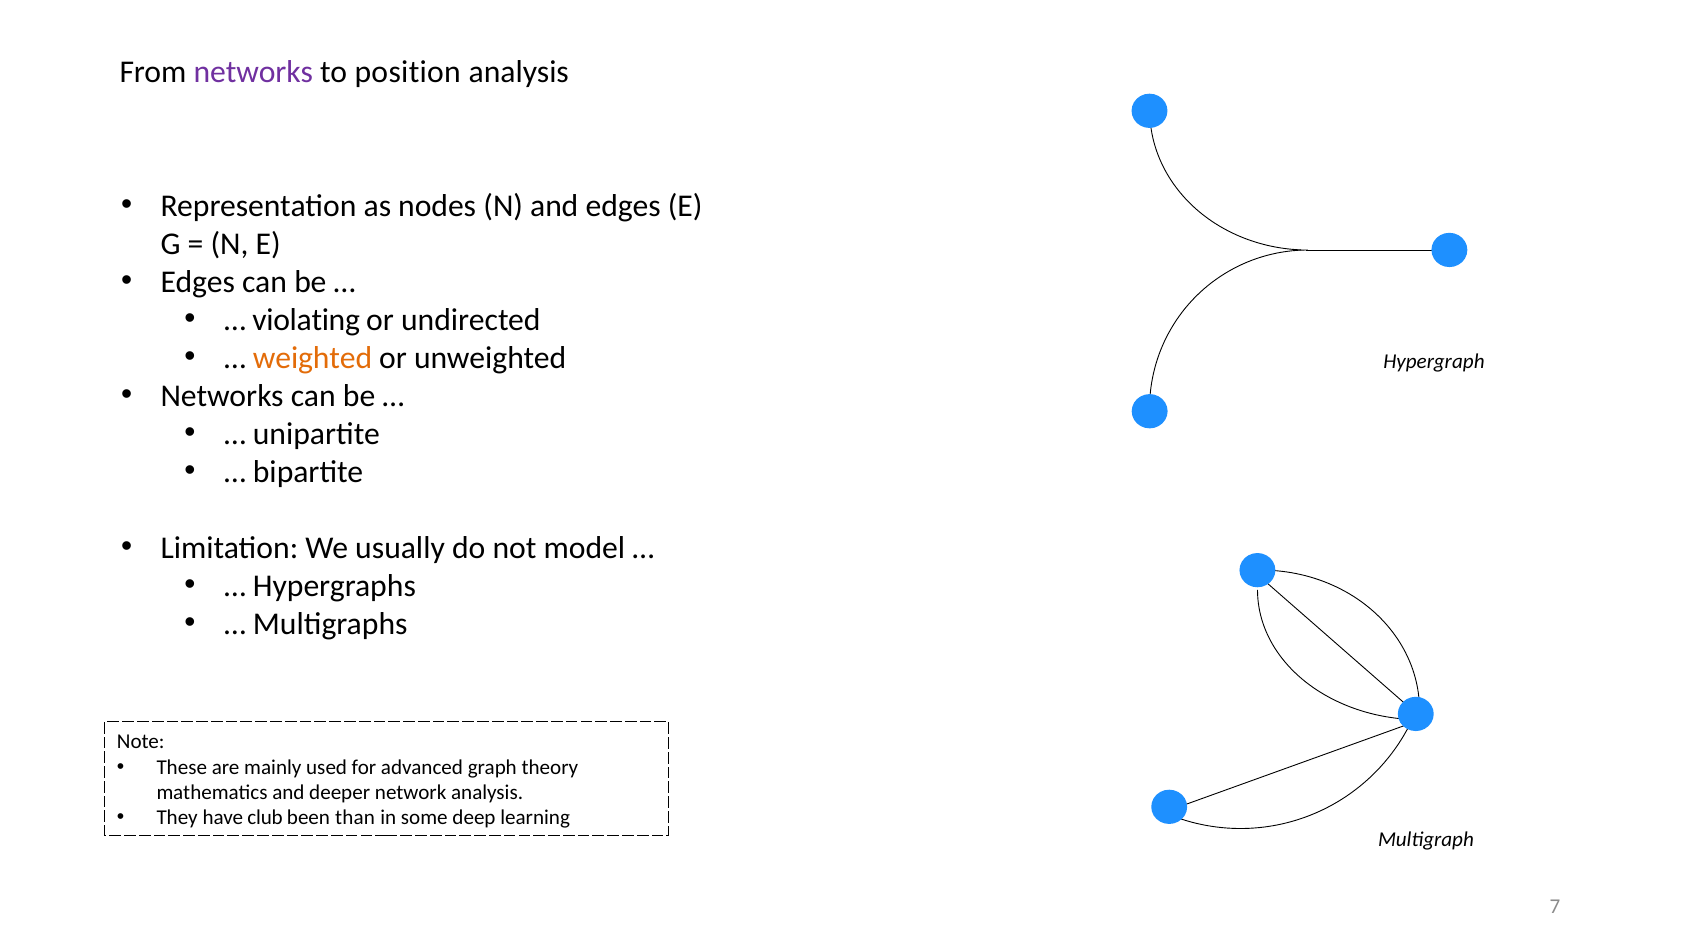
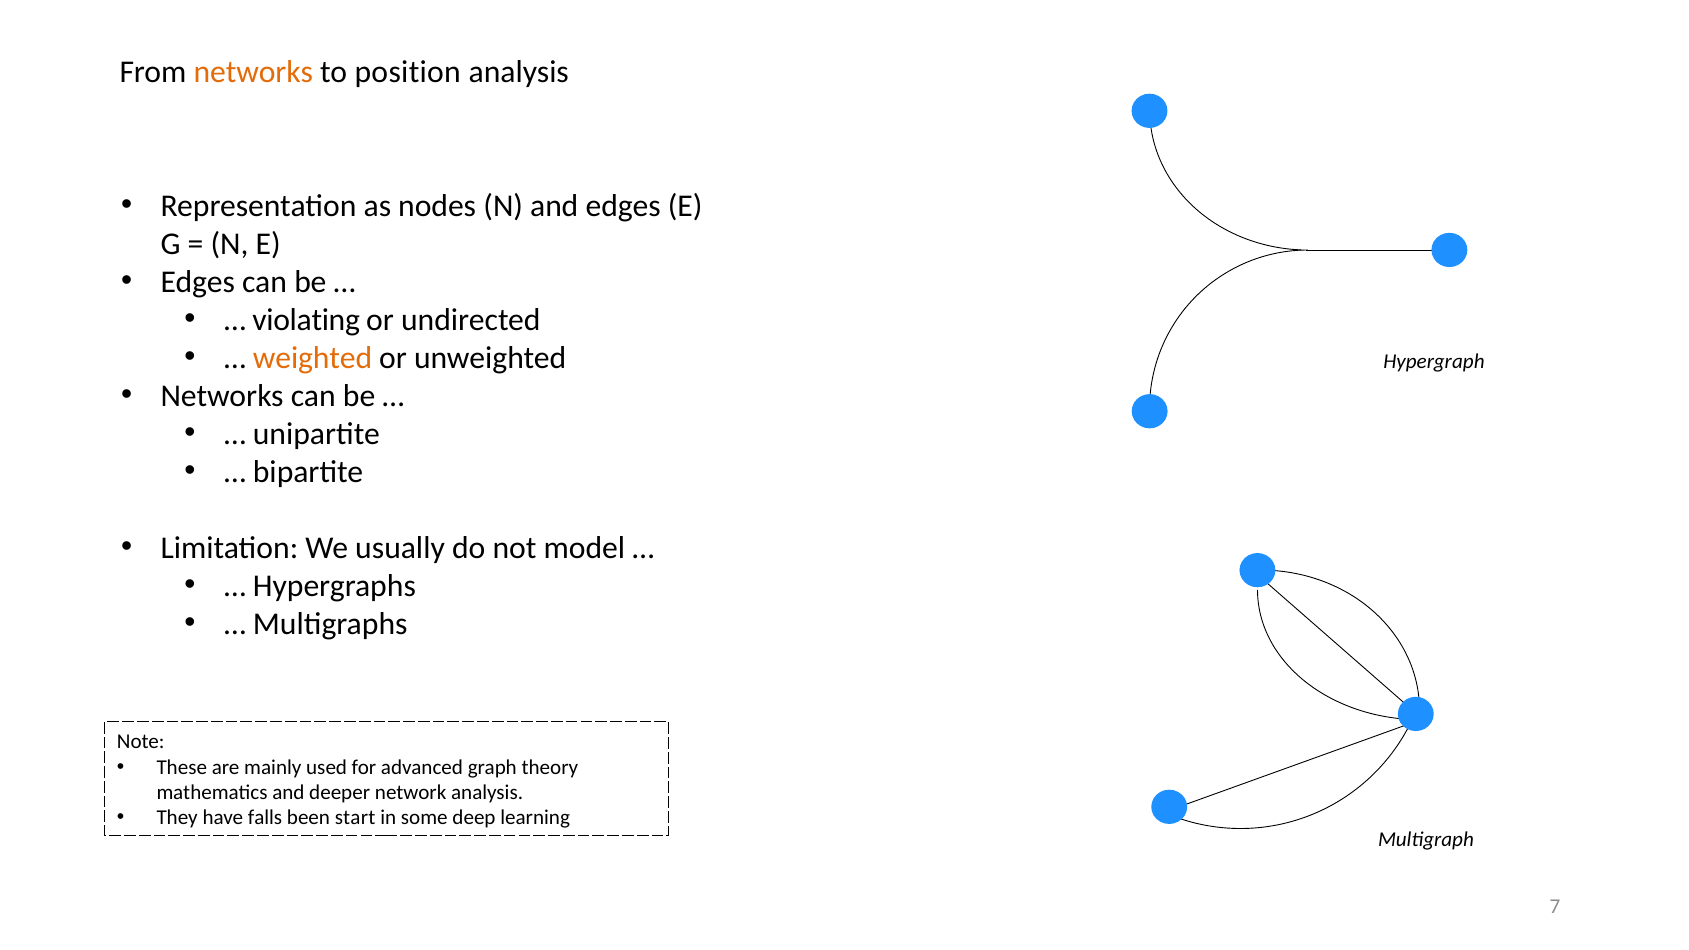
networks at (253, 72) colour: purple -> orange
club: club -> falls
than: than -> start
